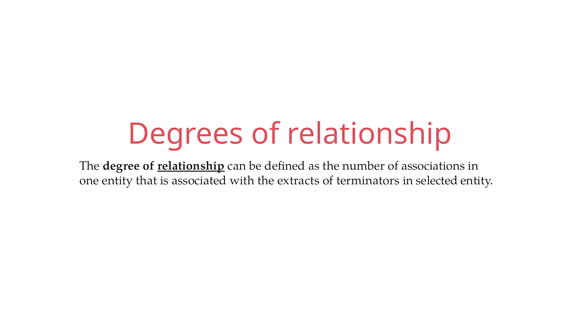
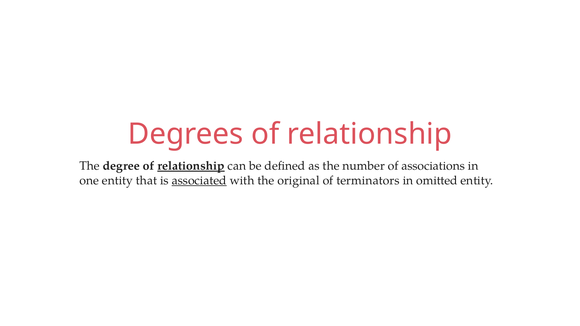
associated underline: none -> present
extracts: extracts -> original
selected: selected -> omitted
